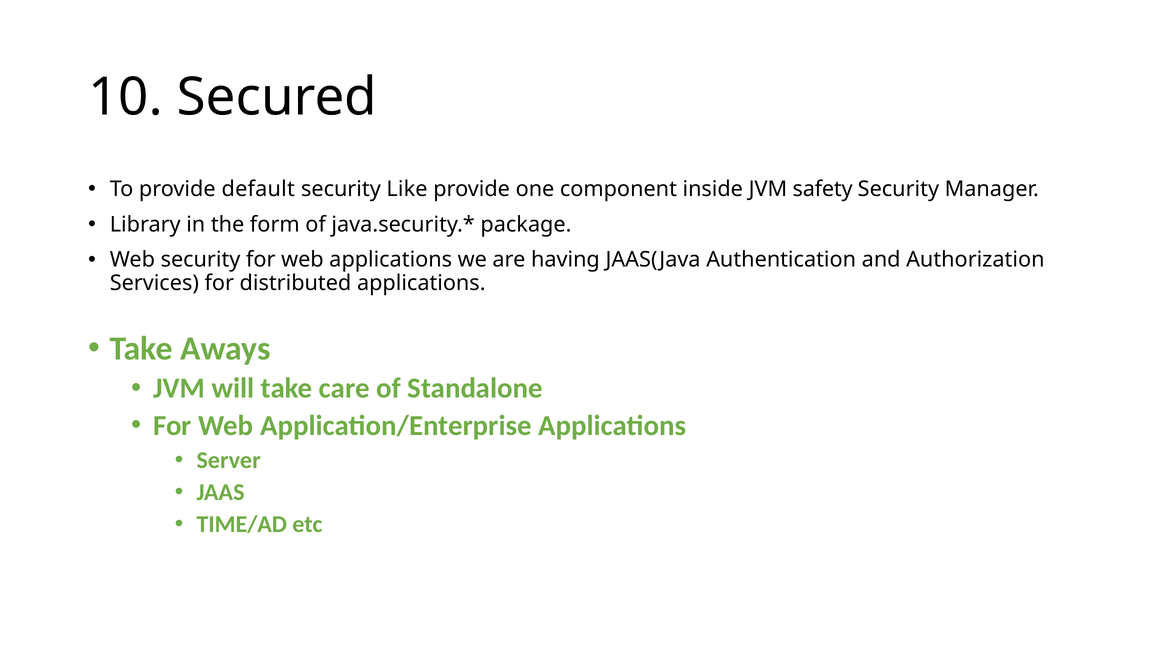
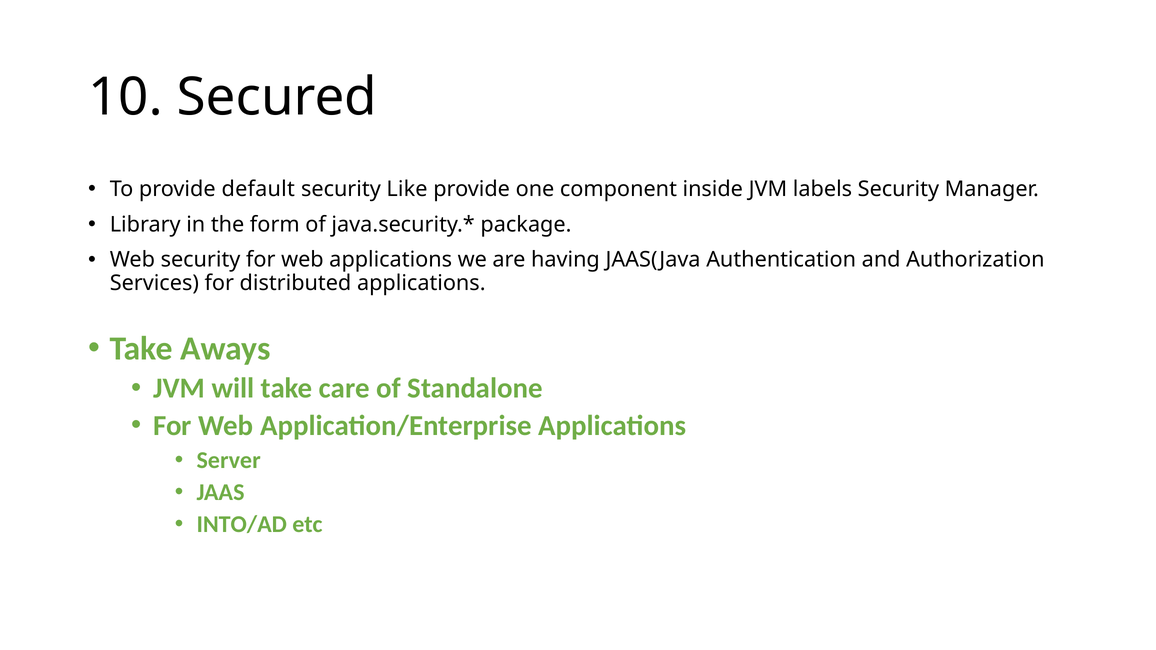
safety: safety -> labels
TIME/AD: TIME/AD -> INTO/AD
